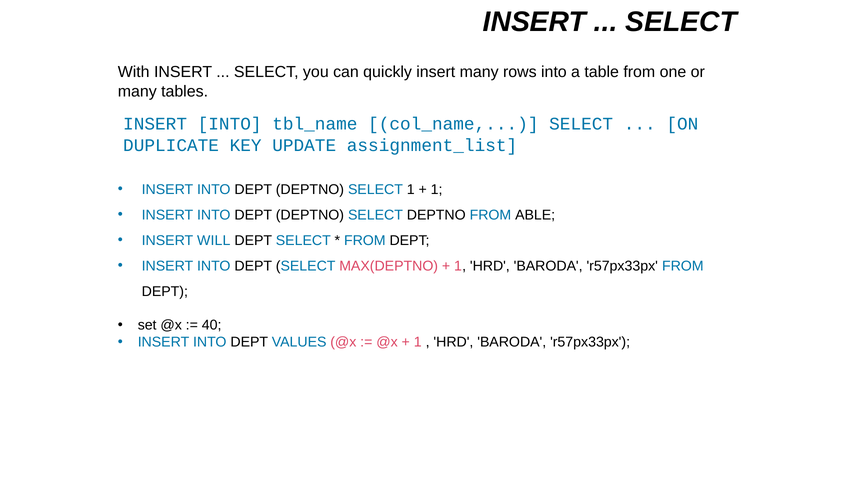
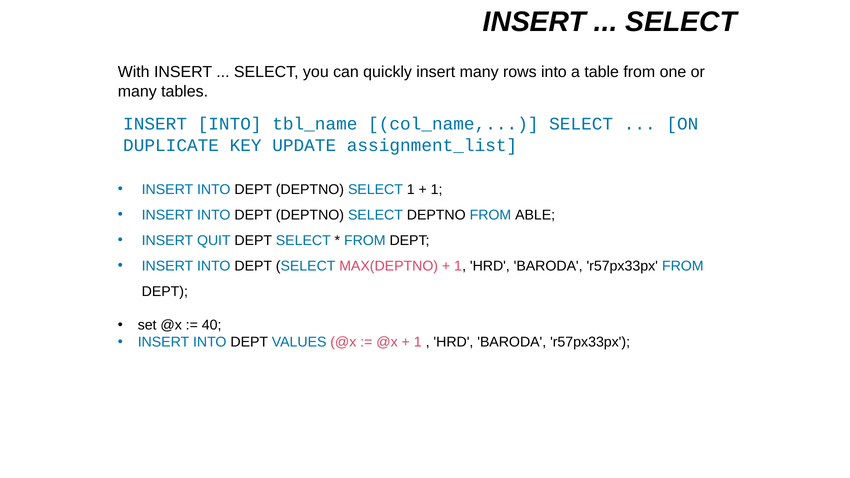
WILL: WILL -> QUIT
